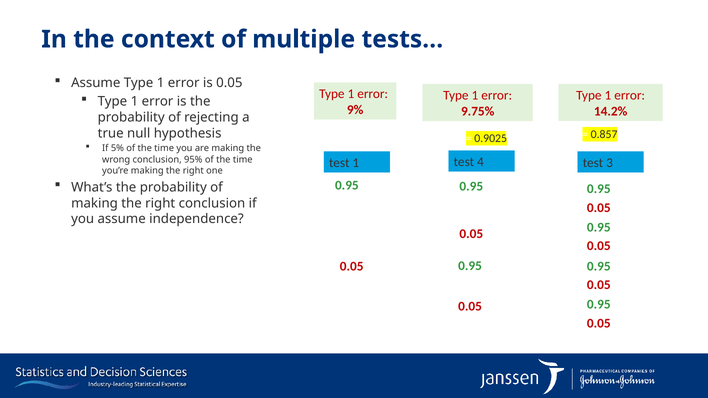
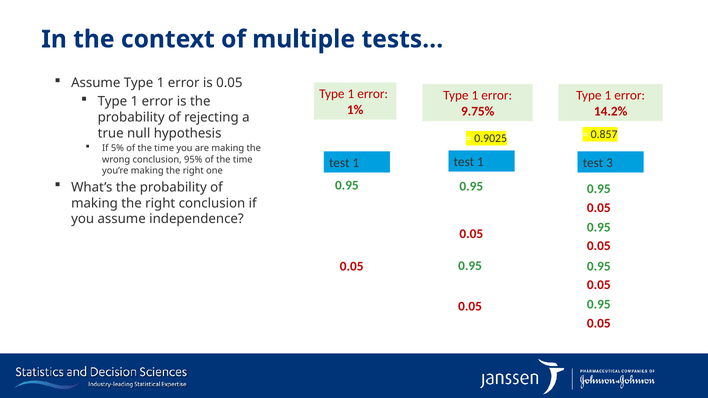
9%: 9% -> 1%
1 test 4: 4 -> 1
